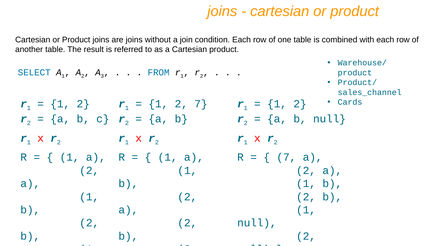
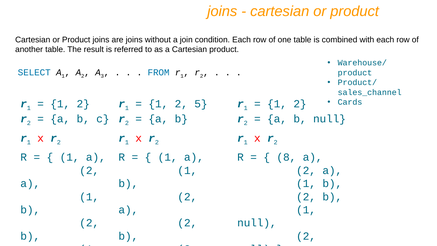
2 7: 7 -> 5
7 at (286, 157): 7 -> 8
